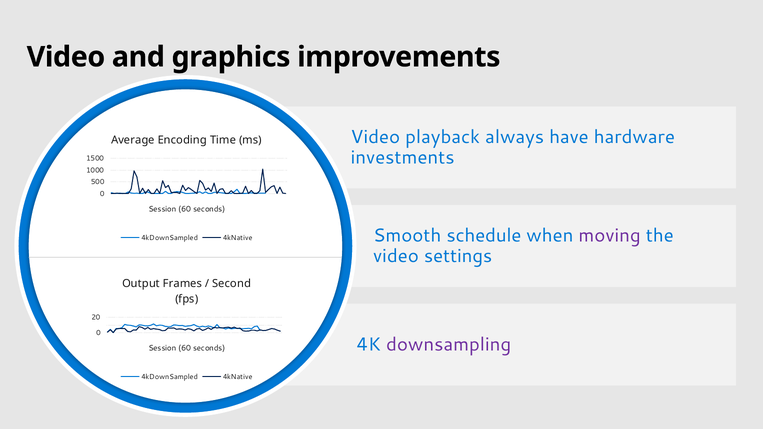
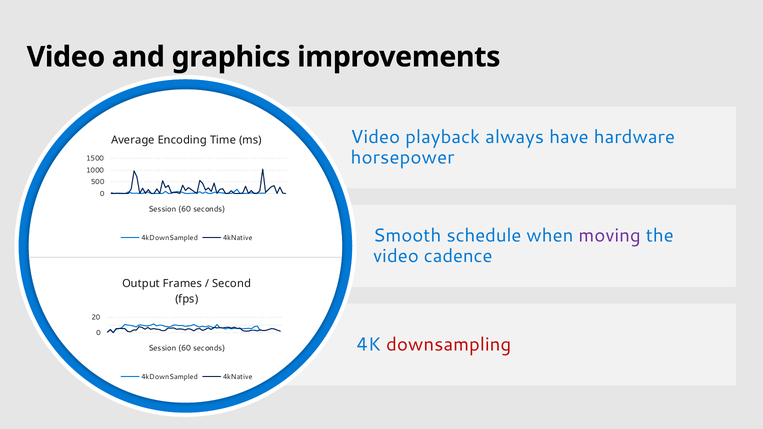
investments: investments -> horsepower
settings: settings -> cadence
downsampling colour: purple -> red
